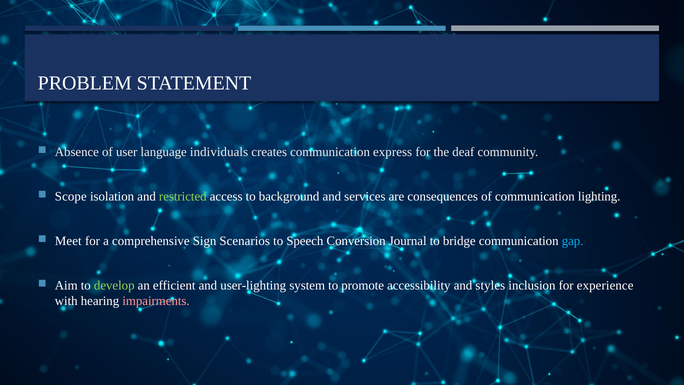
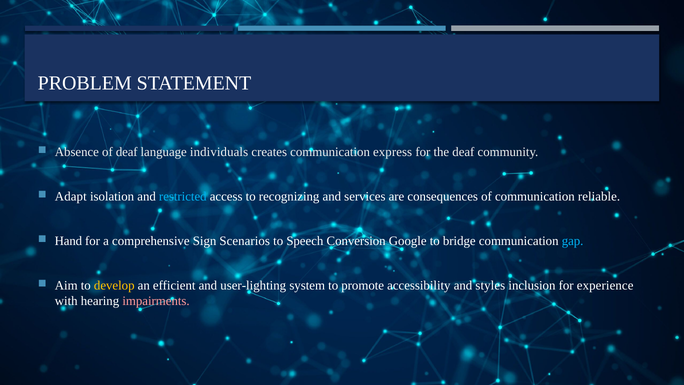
of user: user -> deaf
Scope: Scope -> Adapt
restricted colour: light green -> light blue
background: background -> recognizing
lighting: lighting -> reliable
Meet: Meet -> Hand
Journal: Journal -> Google
develop colour: light green -> yellow
